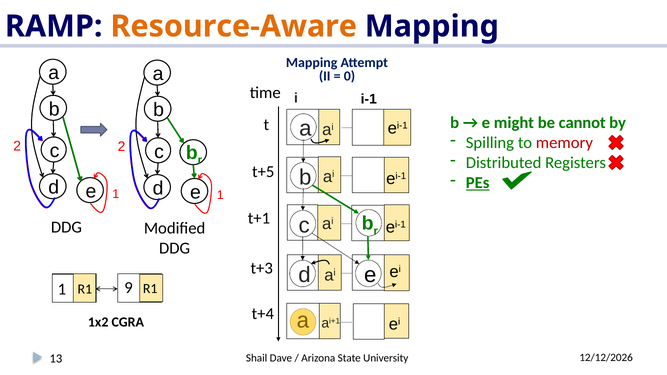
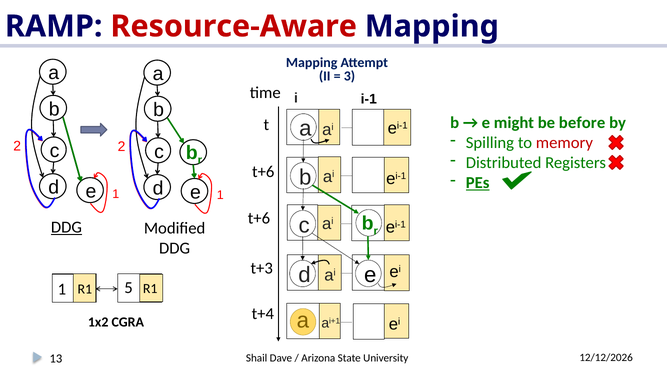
Resource-Aware colour: orange -> red
0: 0 -> 3
cannot: cannot -> before
t+5 at (263, 172): t+5 -> t+6
t+1 at (259, 218): t+1 -> t+6
DDG at (66, 228) underline: none -> present
9: 9 -> 5
